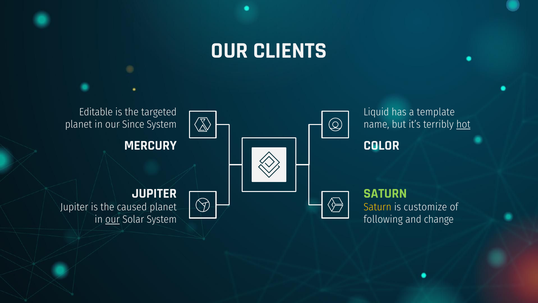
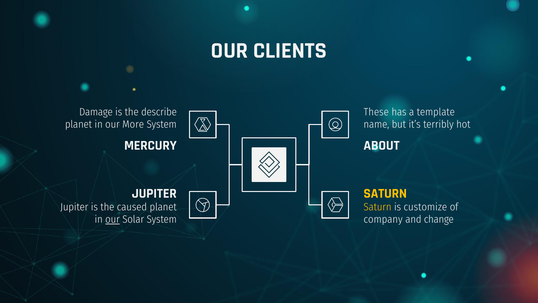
Editable: Editable -> Damage
targeted: targeted -> describe
Liquid: Liquid -> These
Since: Since -> More
hot underline: present -> none
COLOR: COLOR -> ABOUT
SATURN at (385, 193) colour: light green -> yellow
following: following -> company
